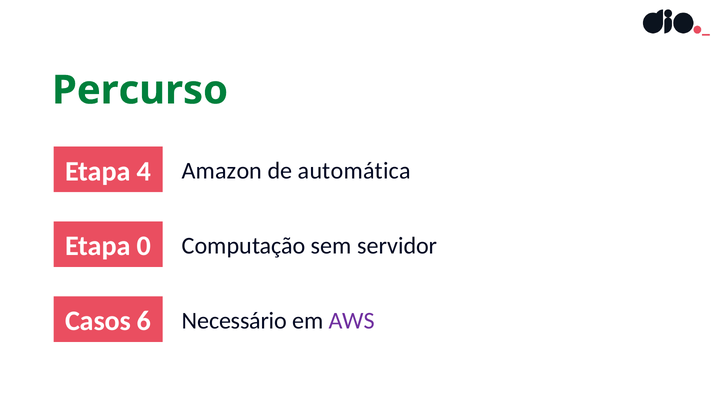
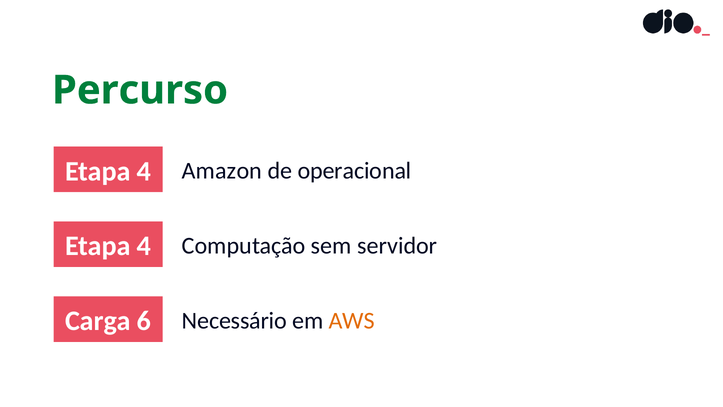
automática: automática -> operacional
0 at (144, 246): 0 -> 4
Casos: Casos -> Carga
AWS colour: purple -> orange
